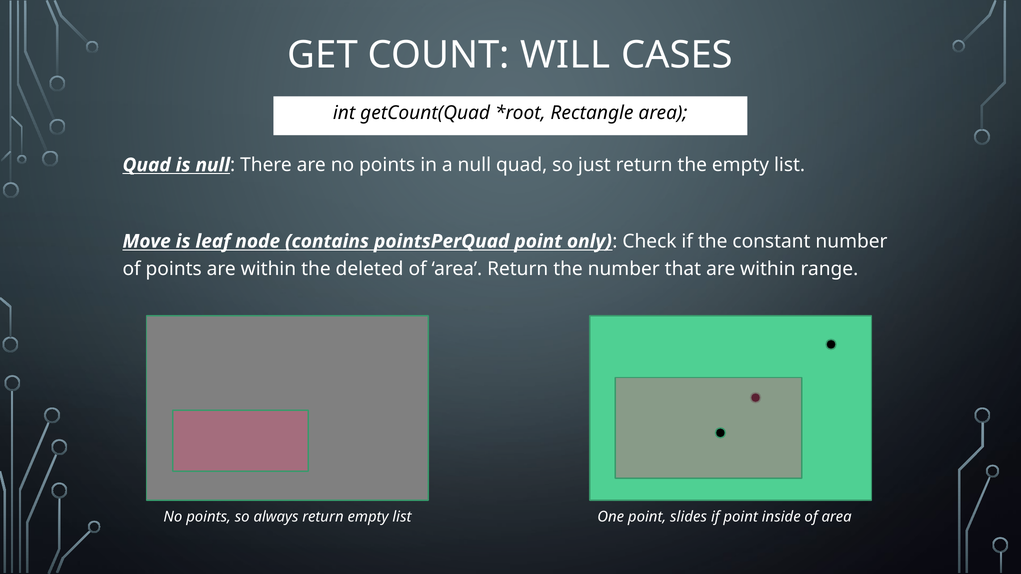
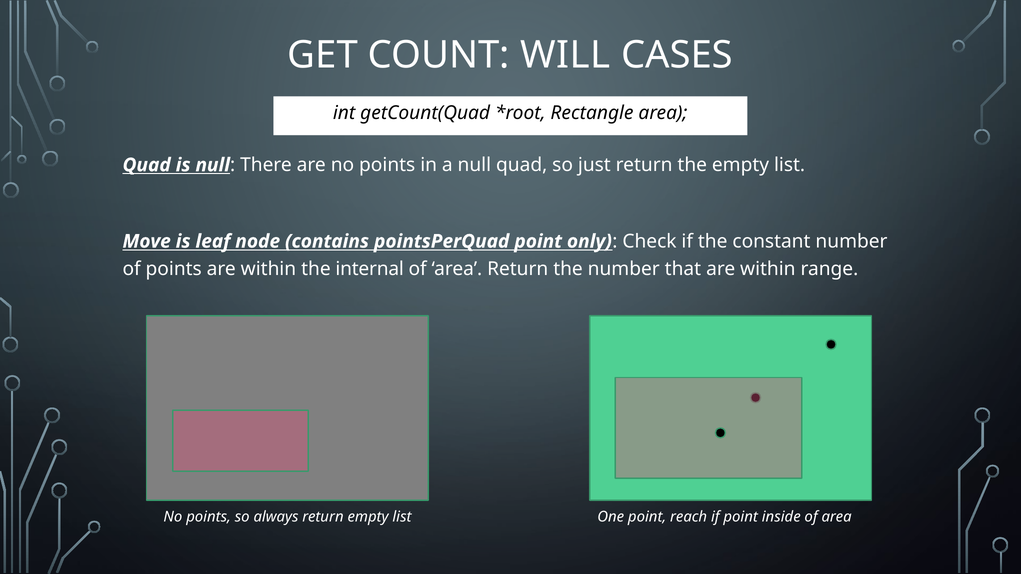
deleted: deleted -> internal
slides: slides -> reach
